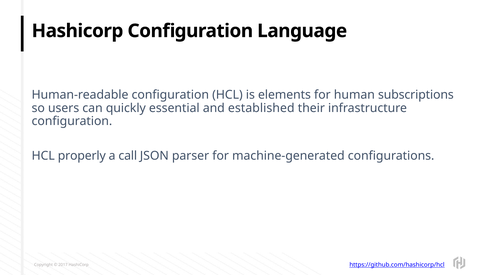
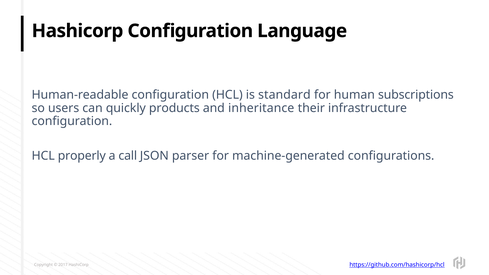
elements: elements -> standard
essential: essential -> products
established: established -> inheritance
